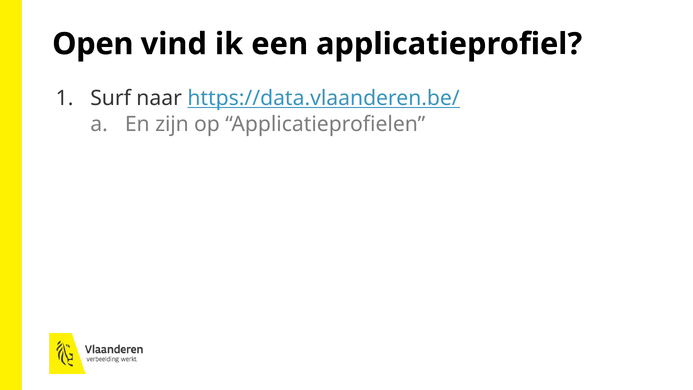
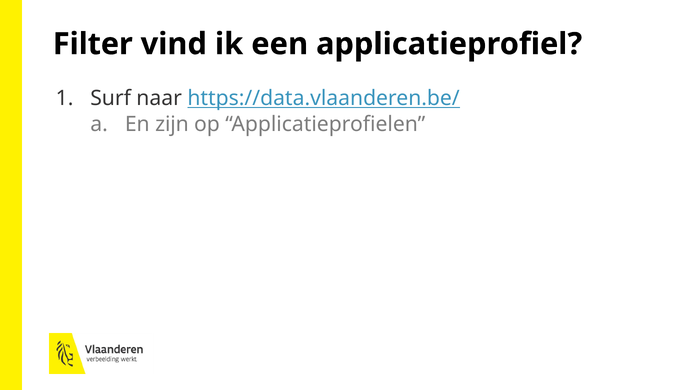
Open: Open -> Filter
